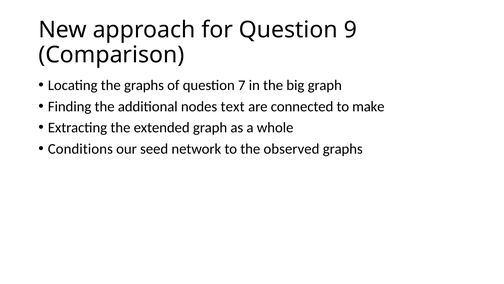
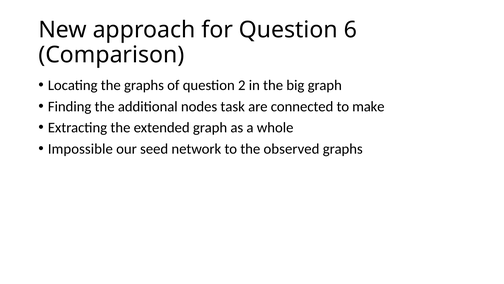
9: 9 -> 6
7: 7 -> 2
text: text -> task
Conditions: Conditions -> Impossible
